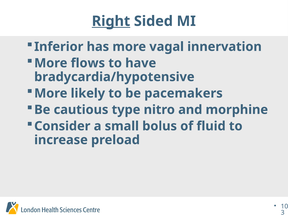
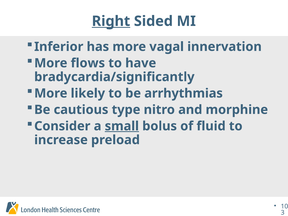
bradycardia/hypotensive: bradycardia/hypotensive -> bradycardia/significantly
pacemakers: pacemakers -> arrhythmias
small underline: none -> present
